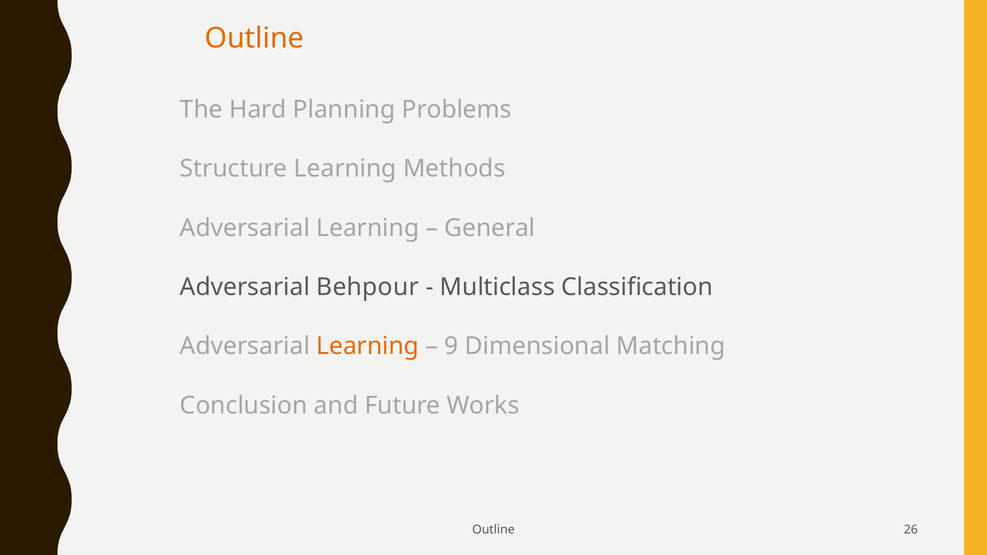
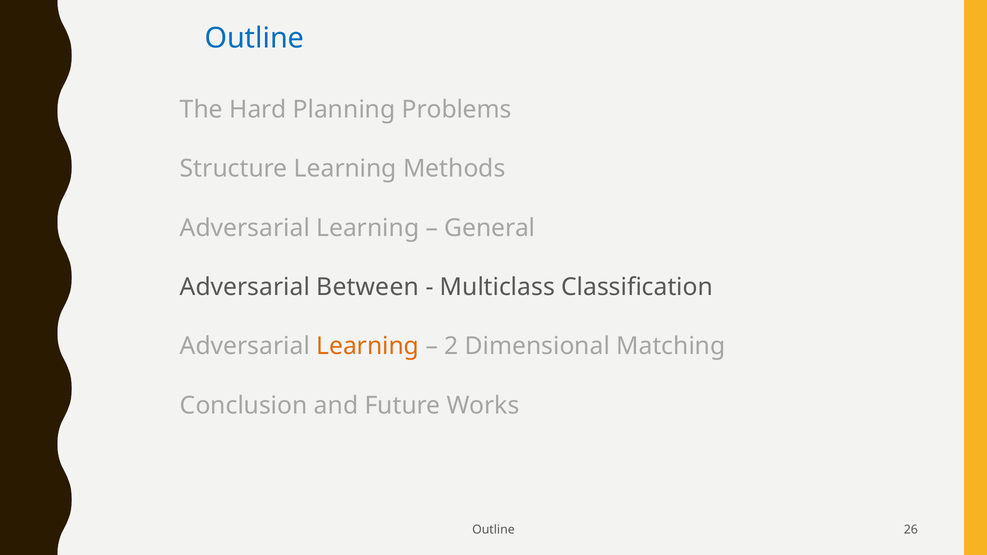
Outline at (254, 38) colour: orange -> blue
Behpour: Behpour -> Between
9: 9 -> 2
